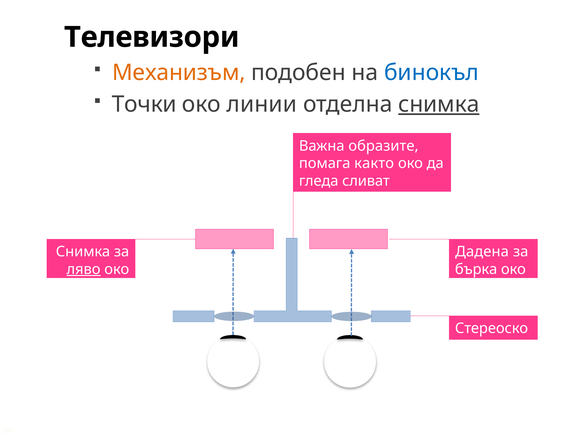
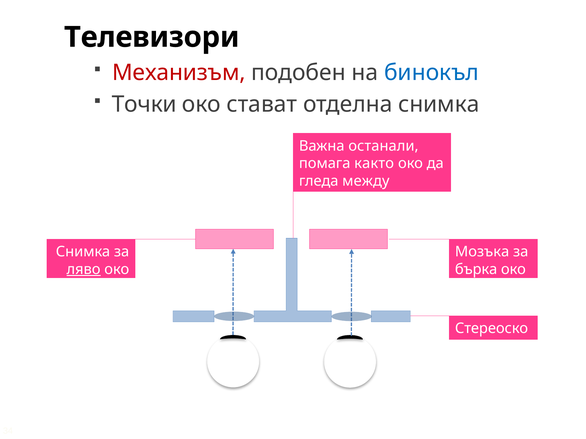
Механизъм colour: orange -> red
линии: линии -> стават
снимка at (439, 105) underline: present -> none
образите: образите -> останали
сливат: сливат -> между
Дадена: Дадена -> Мозъка
